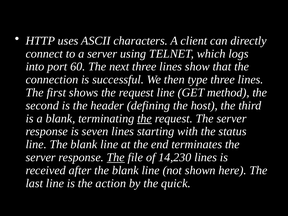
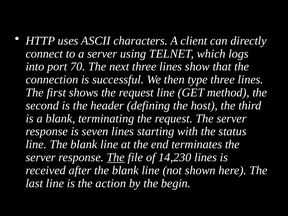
60: 60 -> 70
the at (145, 118) underline: present -> none
quick: quick -> begin
